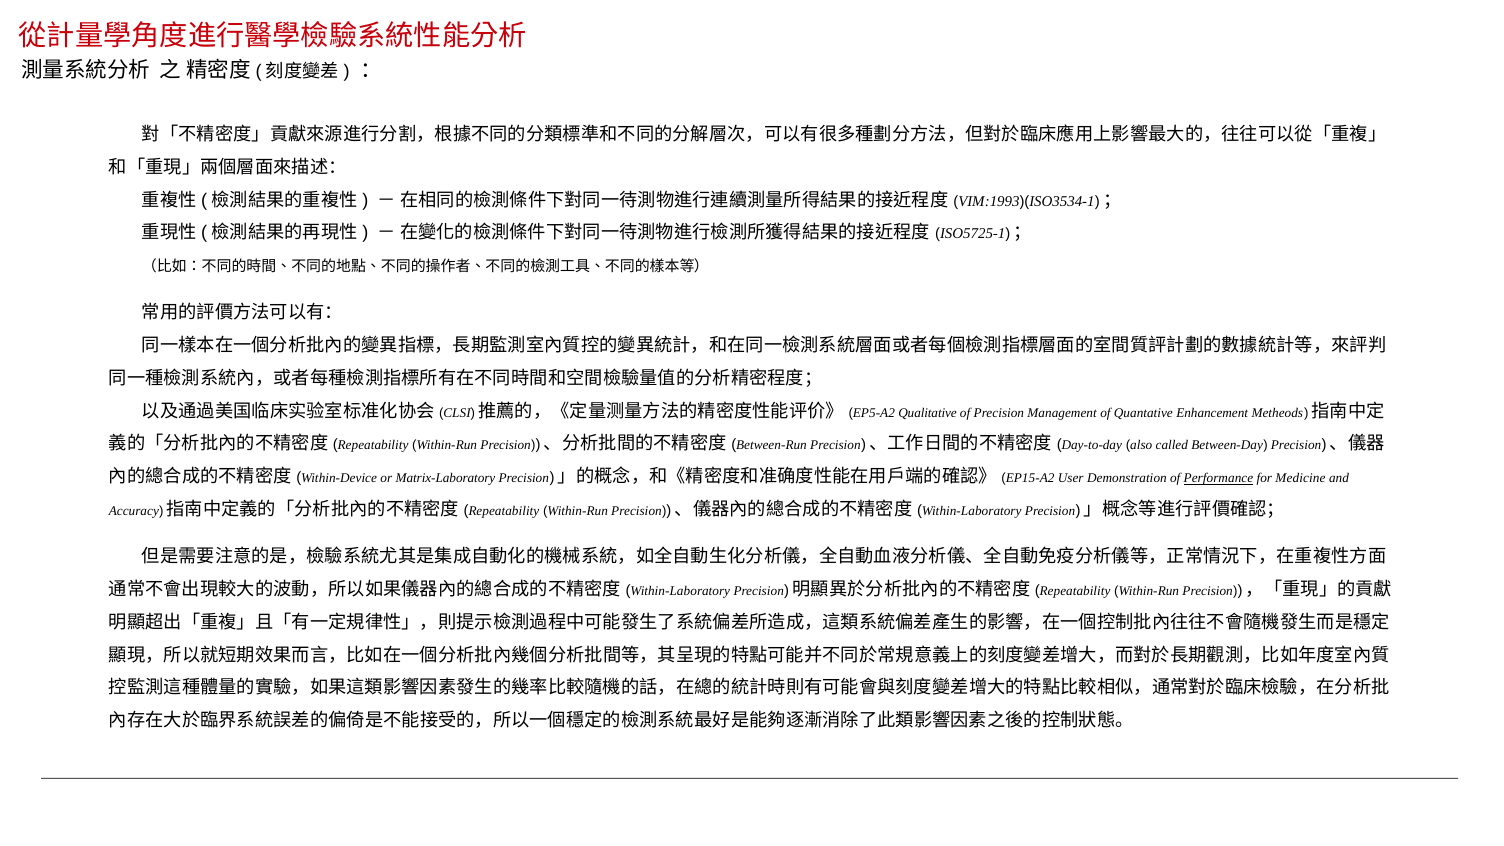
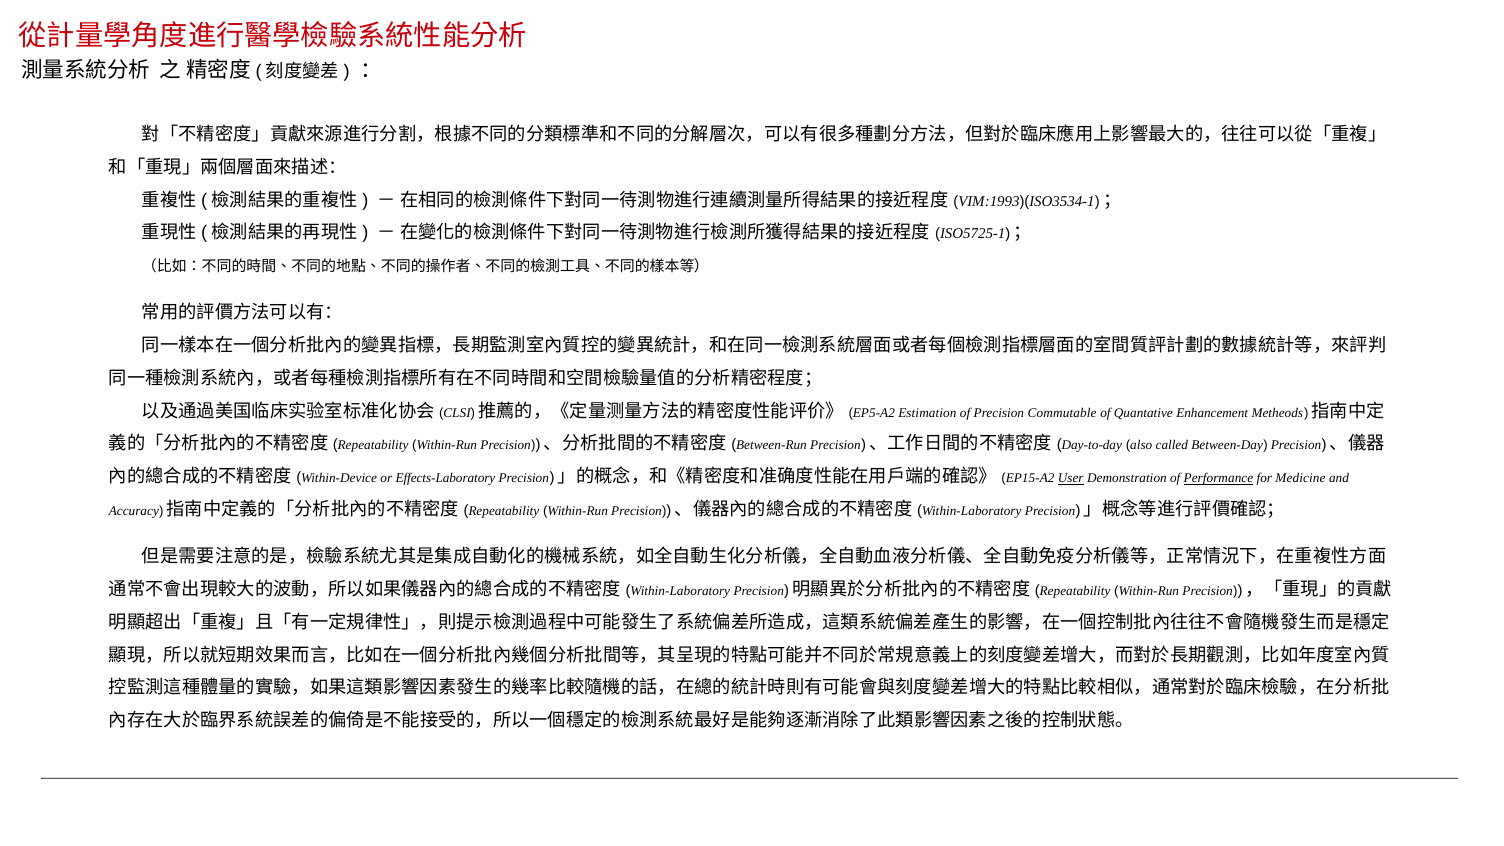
Qualitative: Qualitative -> Estimation
Management: Management -> Commutable
Matrix-Laboratory: Matrix-Laboratory -> Effects-Laboratory
User underline: none -> present
